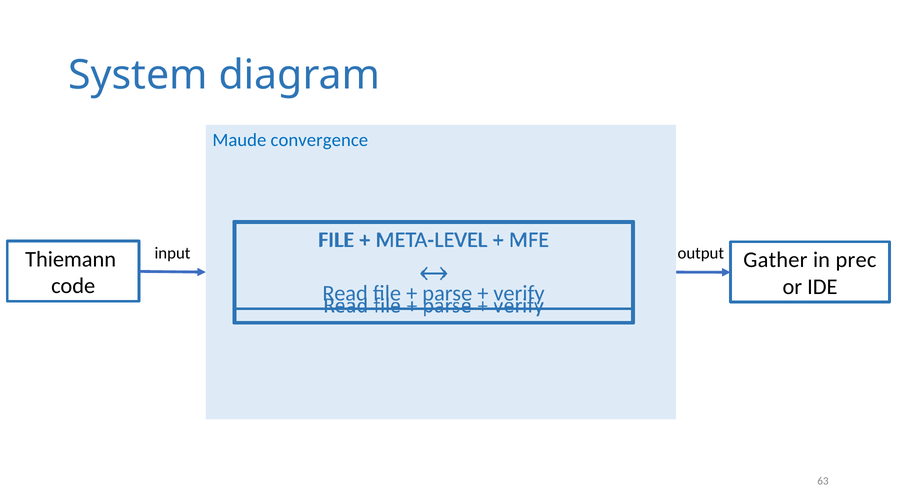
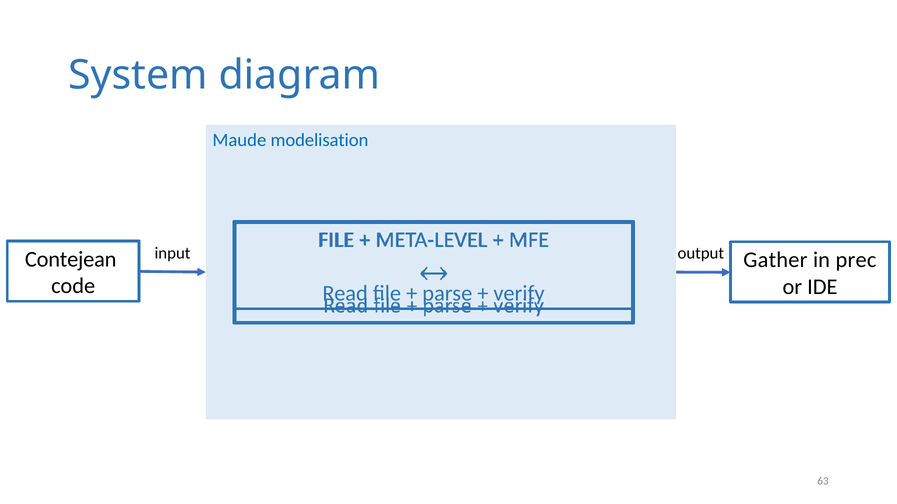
convergence: convergence -> modelisation
Thiemann: Thiemann -> Contejean
